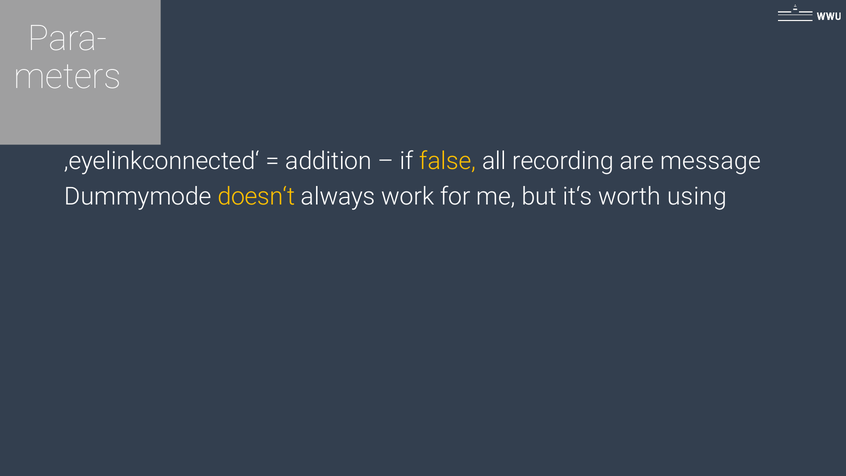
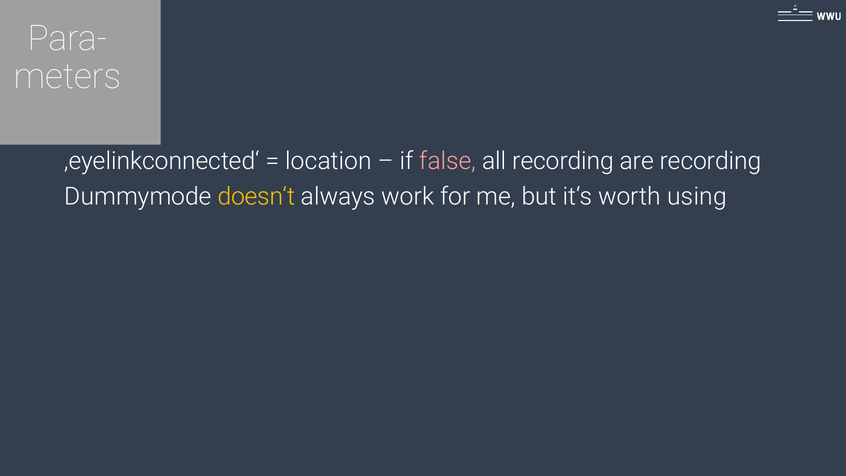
addition: addition -> location
false colour: yellow -> pink
are message: message -> recording
